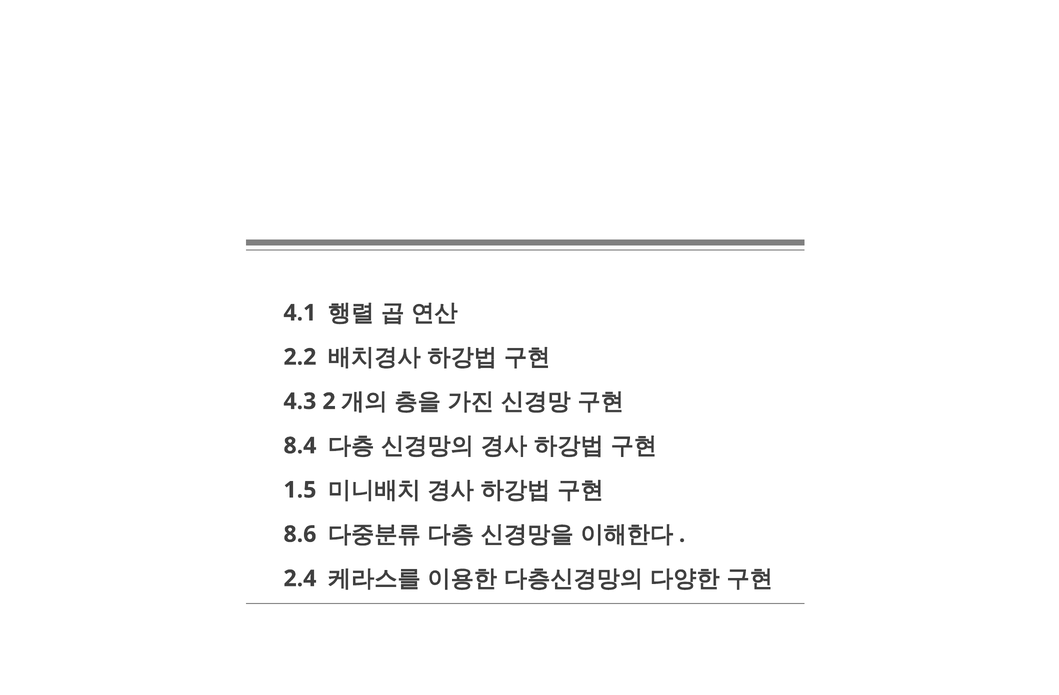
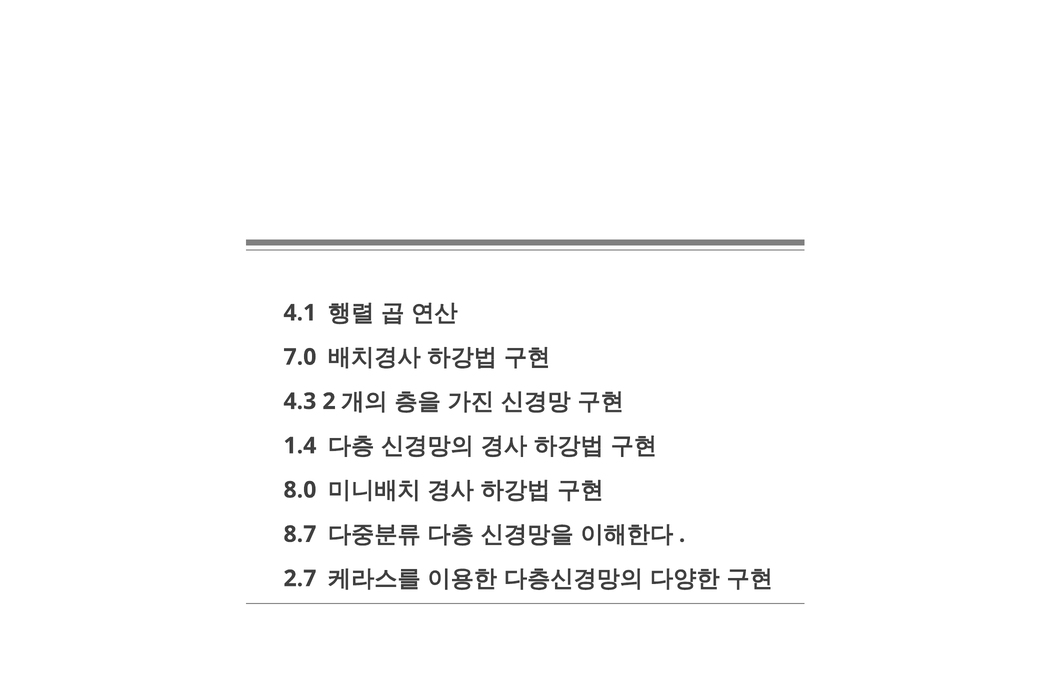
2.2: 2.2 -> 7.0
8.4: 8.4 -> 1.4
1.5: 1.5 -> 8.0
8.6: 8.6 -> 8.7
2.4: 2.4 -> 2.7
